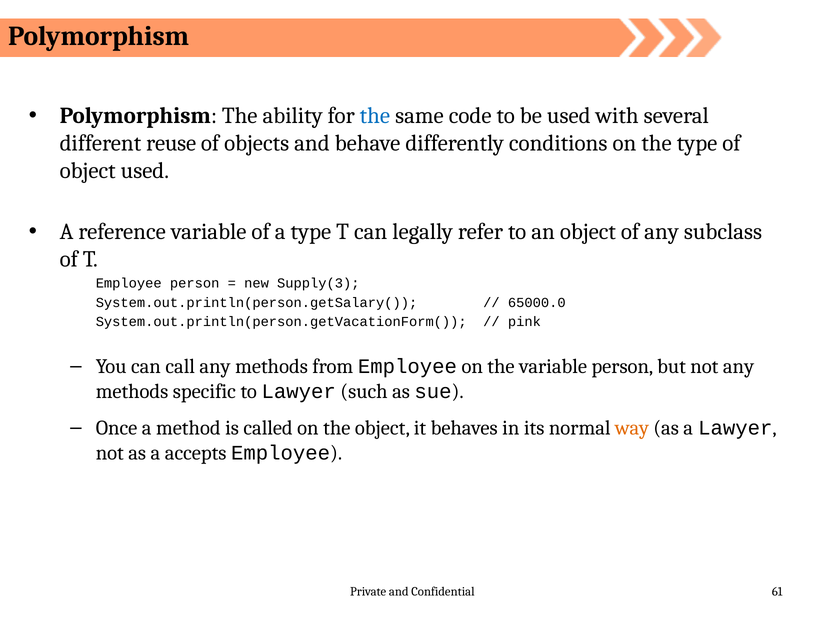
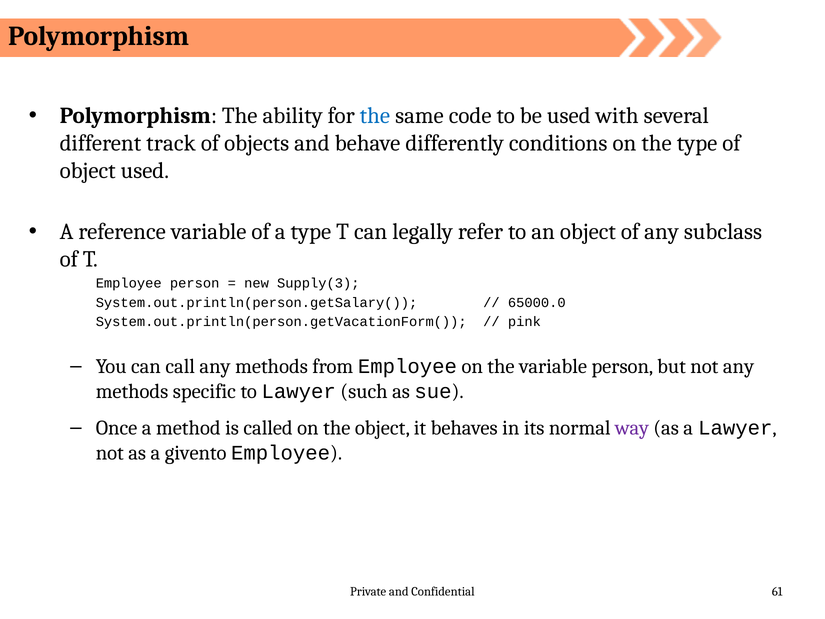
reuse: reuse -> track
way colour: orange -> purple
accepts: accepts -> givento
